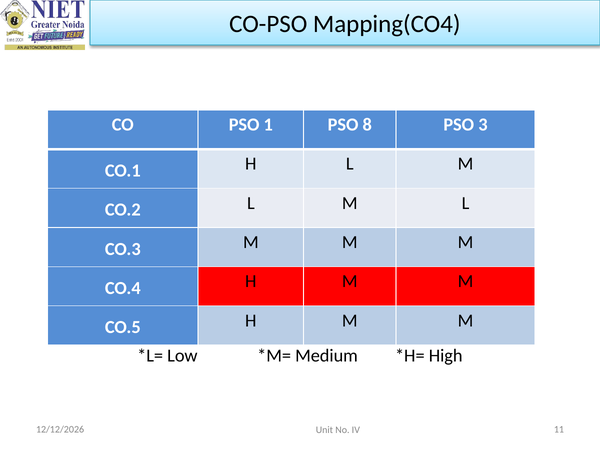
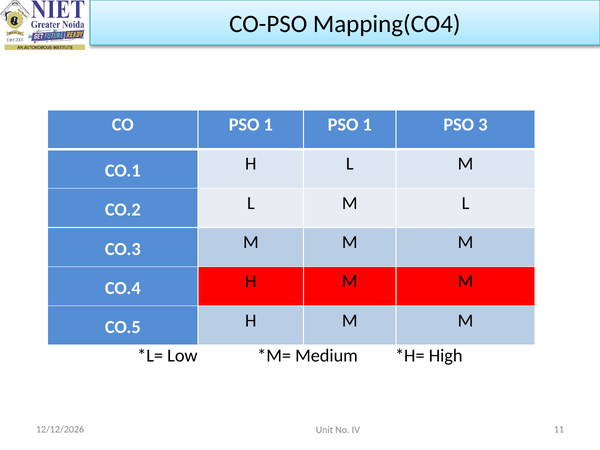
1 PSO 8: 8 -> 1
